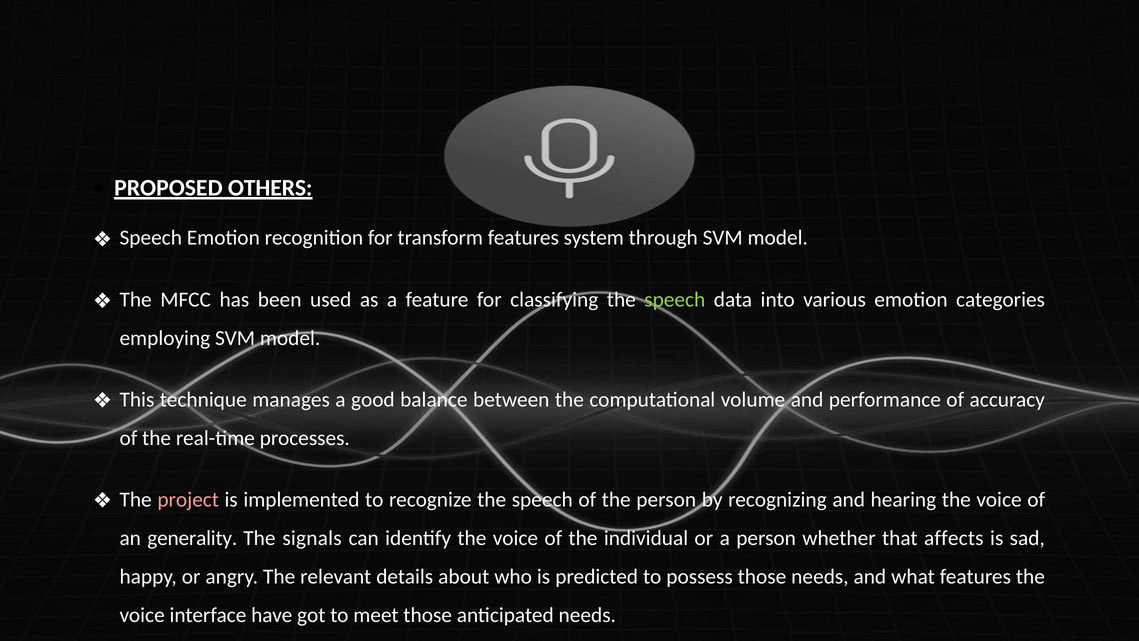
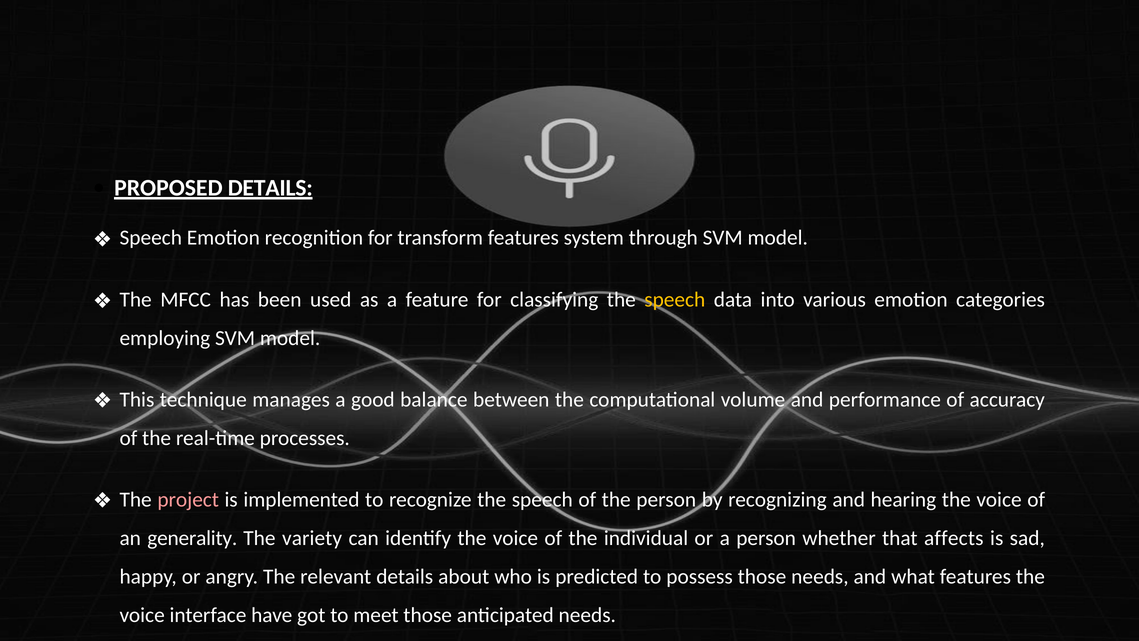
PROPOSED OTHERS: OTHERS -> DETAILS
speech at (675, 300) colour: light green -> yellow
signals: signals -> variety
